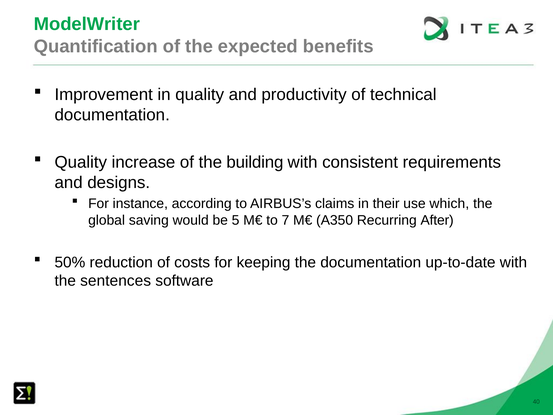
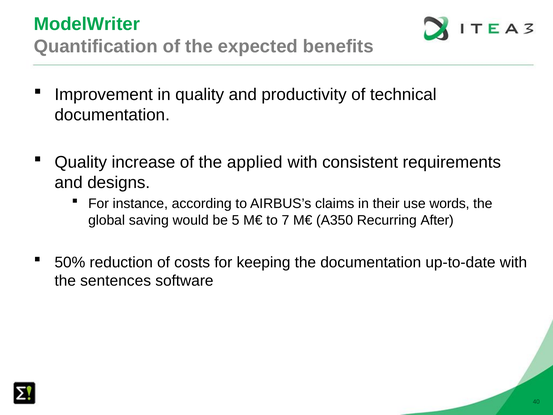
building: building -> applied
which: which -> words
